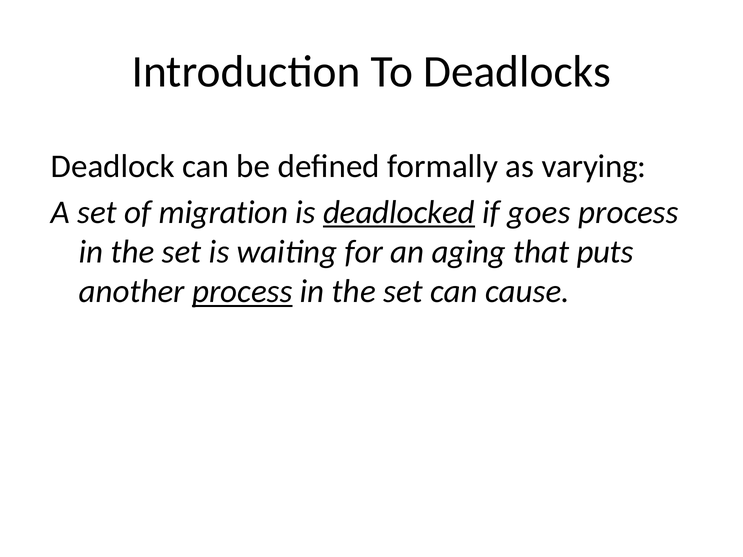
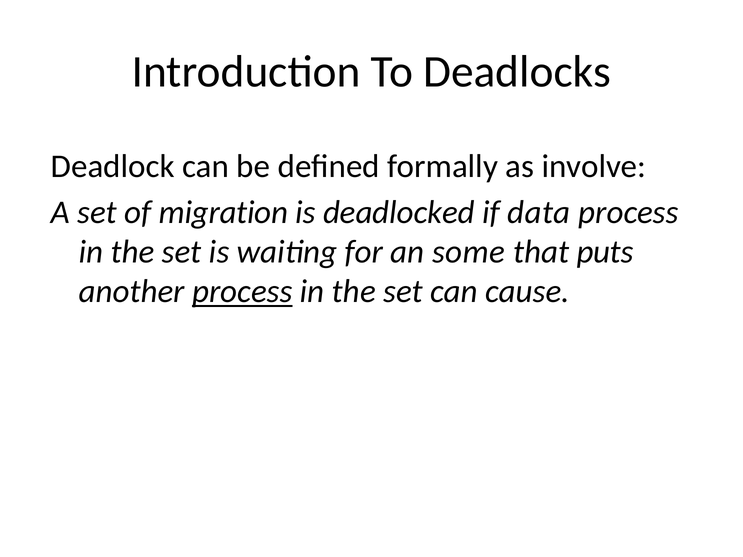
varying: varying -> involve
deadlocked underline: present -> none
goes: goes -> data
aging: aging -> some
